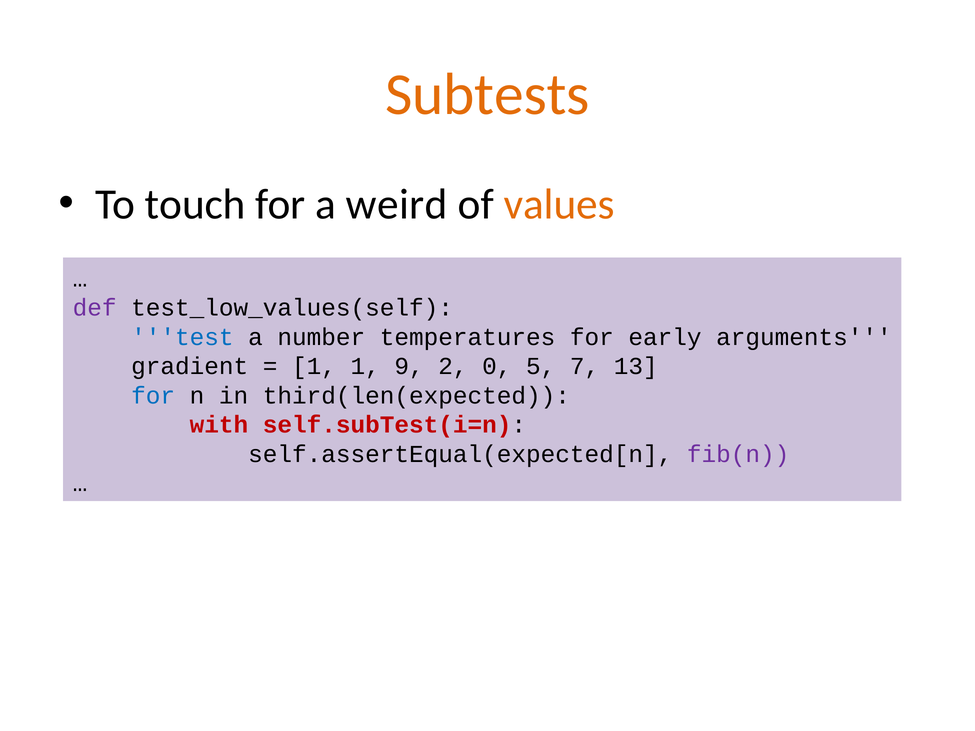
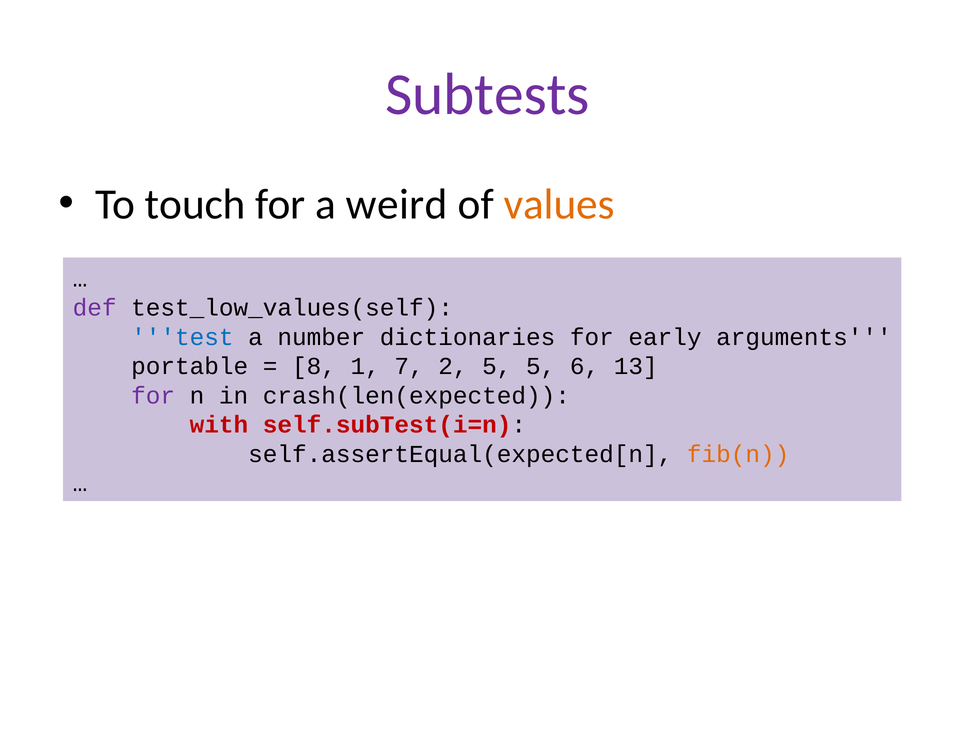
Subtests colour: orange -> purple
temperatures: temperatures -> dictionaries
gradient: gradient -> portable
1 at (314, 367): 1 -> 8
9: 9 -> 7
2 0: 0 -> 5
7: 7 -> 6
for at (153, 396) colour: blue -> purple
third(len(expected: third(len(expected -> crash(len(expected
fib(n colour: purple -> orange
